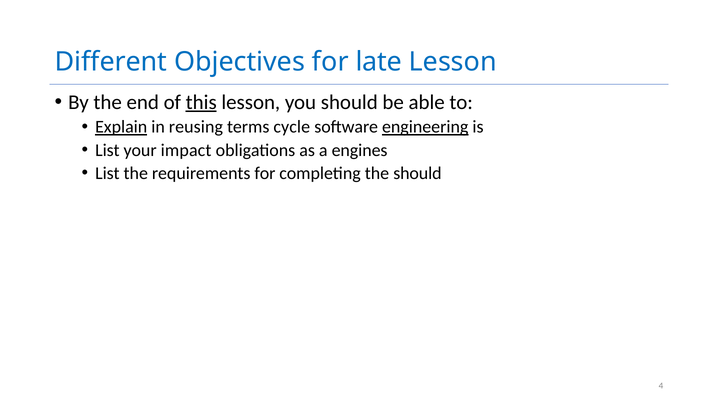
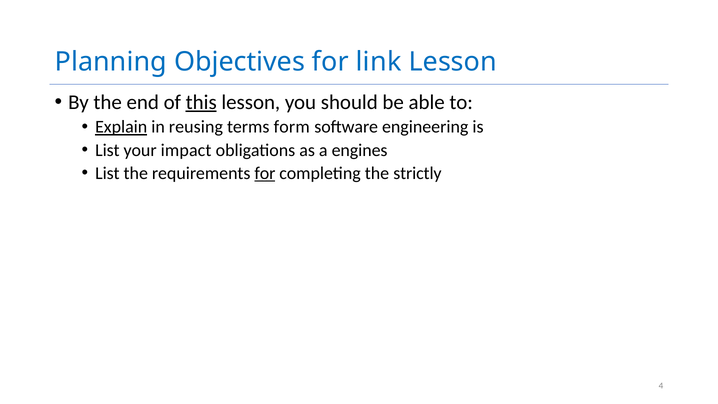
Different: Different -> Planning
late: late -> link
cycle: cycle -> form
engineering underline: present -> none
for at (265, 173) underline: none -> present
the should: should -> strictly
